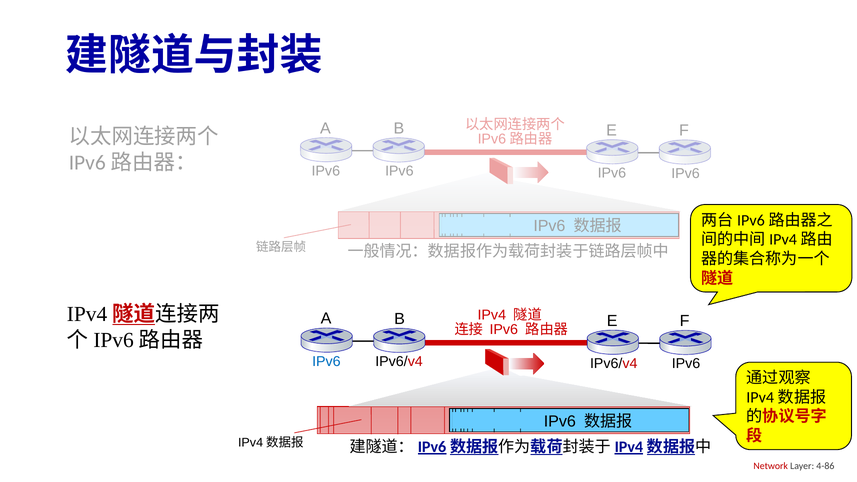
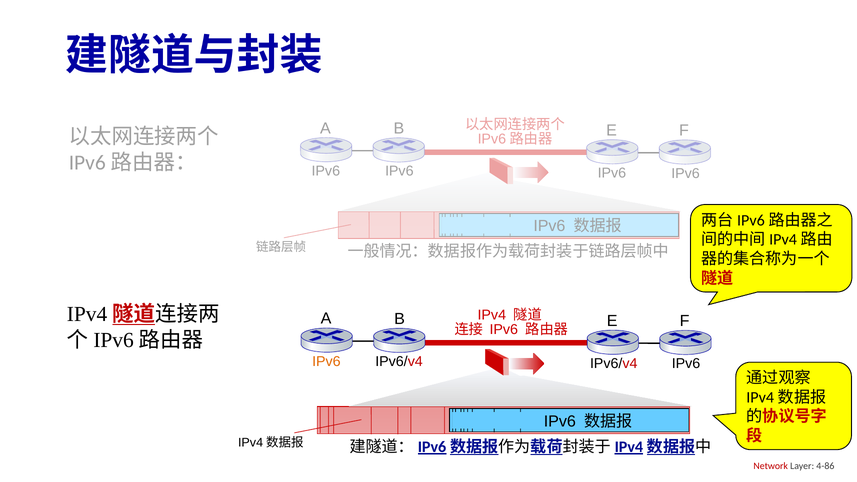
IPv6 at (326, 362) colour: blue -> orange
